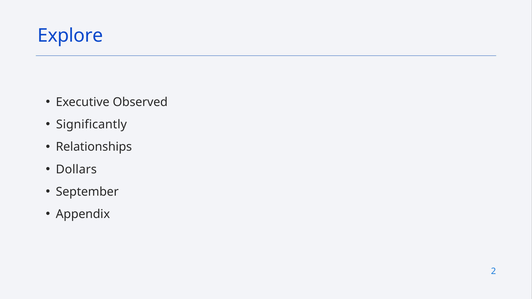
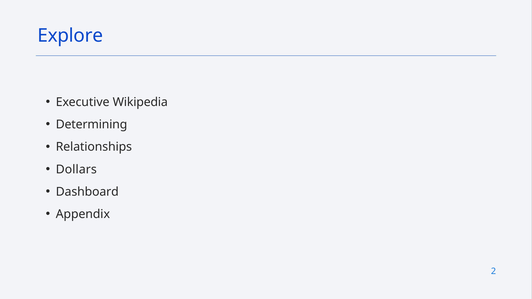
Observed: Observed -> Wikipedia
Significantly: Significantly -> Determining
September: September -> Dashboard
